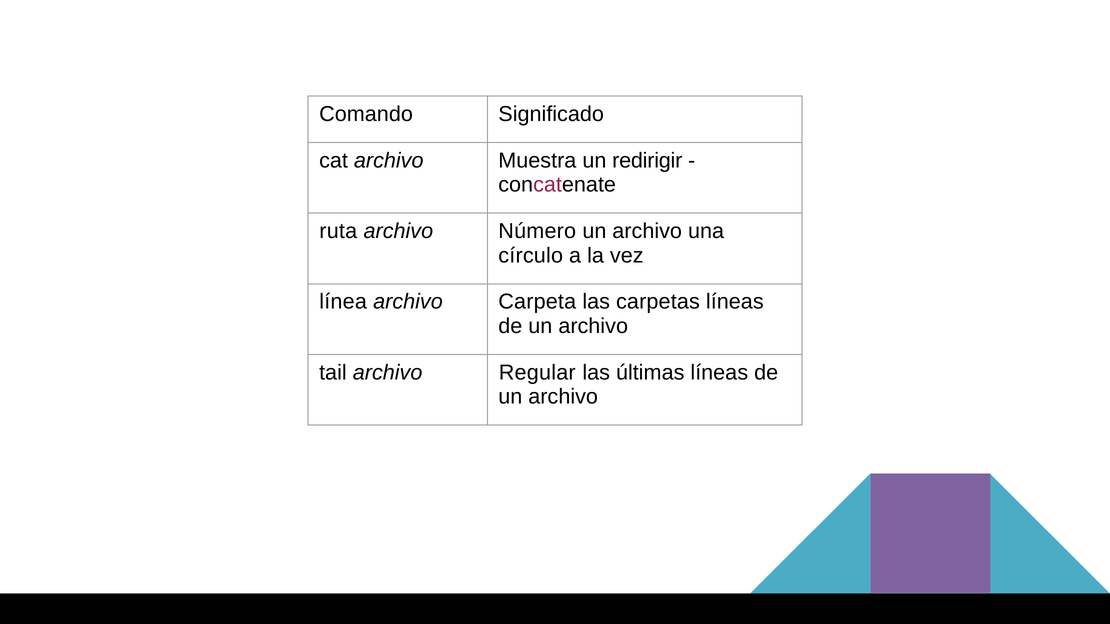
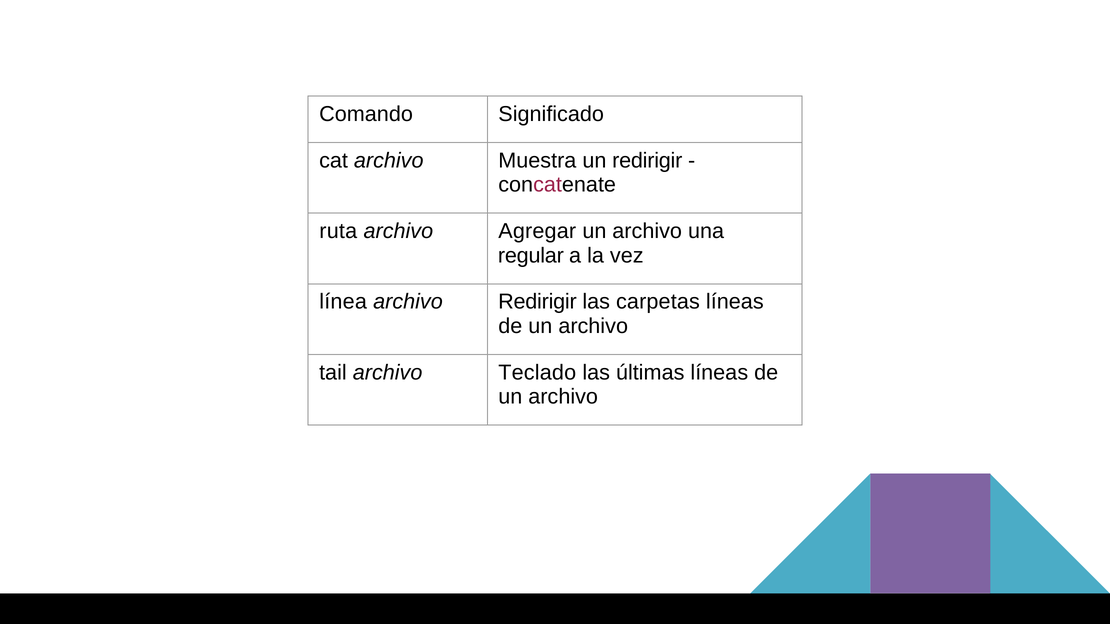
Número: Número -> Agregar
círculo: círculo -> regular
archivo Carpeta: Carpeta -> Redirigir
Regular: Regular -> Teclado
